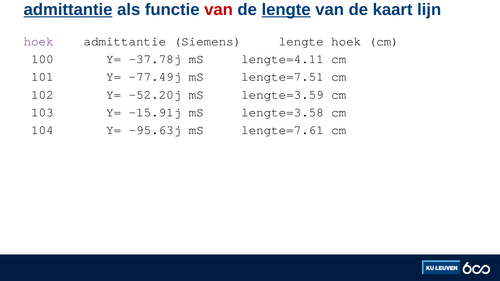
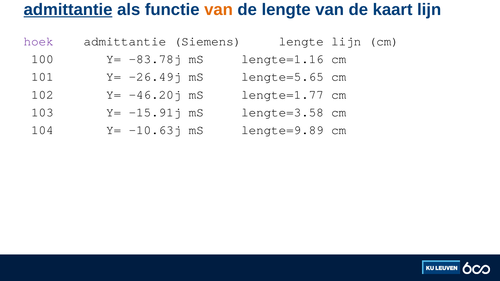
van at (219, 10) colour: red -> orange
lengte at (286, 10) underline: present -> none
lengte hoek: hoek -> lijn
-37.78j: -37.78j -> -83.78j
lengte=4.11: lengte=4.11 -> lengte=1.16
-77.49j: -77.49j -> -26.49j
lengte=7.51: lengte=7.51 -> lengte=5.65
-52.20j: -52.20j -> -46.20j
lengte=3.59: lengte=3.59 -> lengte=1.77
-95.63j: -95.63j -> -10.63j
lengte=7.61: lengte=7.61 -> lengte=9.89
